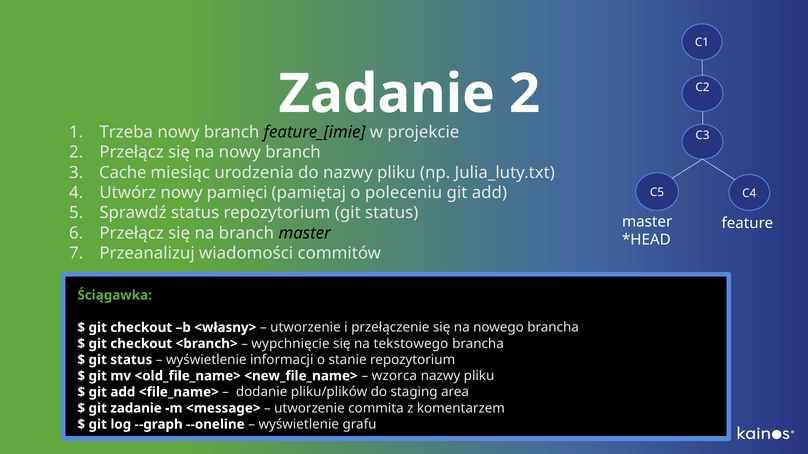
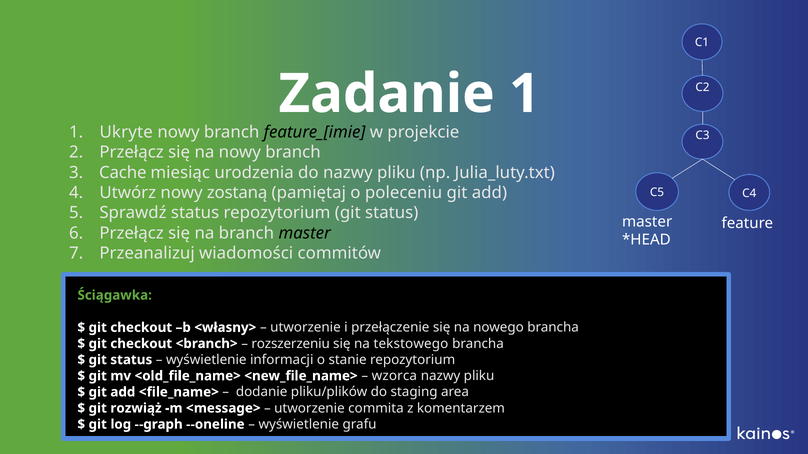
2 at (525, 94): 2 -> 1
Trzeba: Trzeba -> Ukryte
pamięci: pamięci -> zostaną
wypchnięcie: wypchnięcie -> rozszerzeniu
git zadanie: zadanie -> rozwiąż
